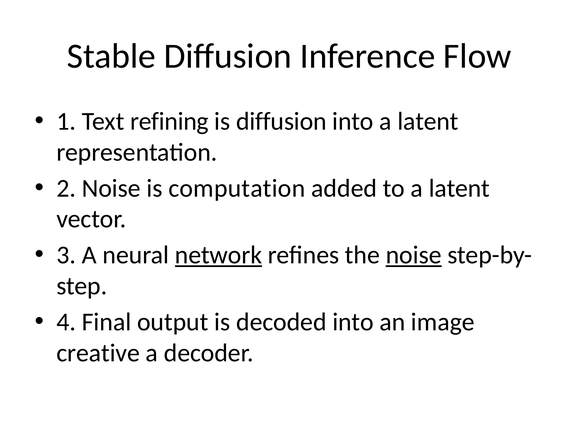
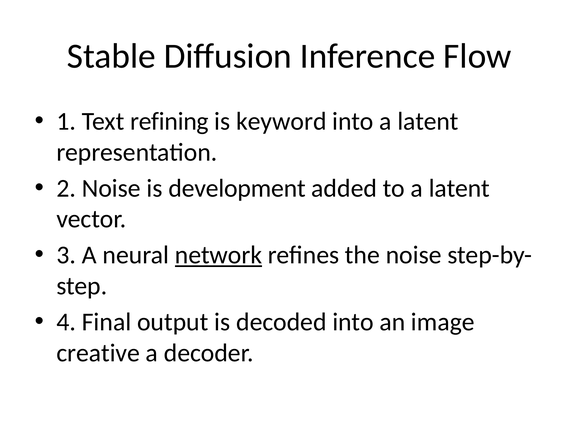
is diffusion: diffusion -> keyword
computation: computation -> development
noise at (414, 255) underline: present -> none
